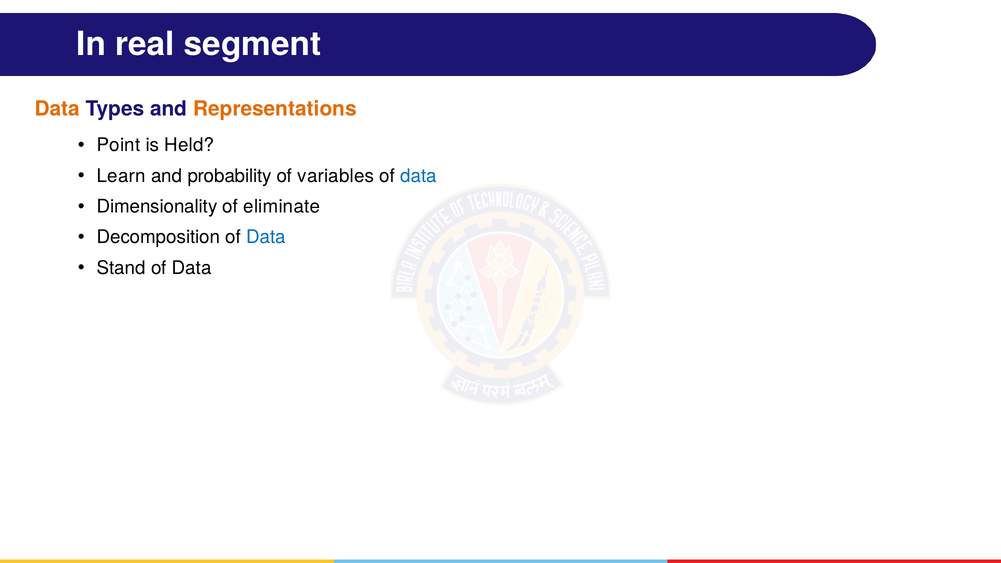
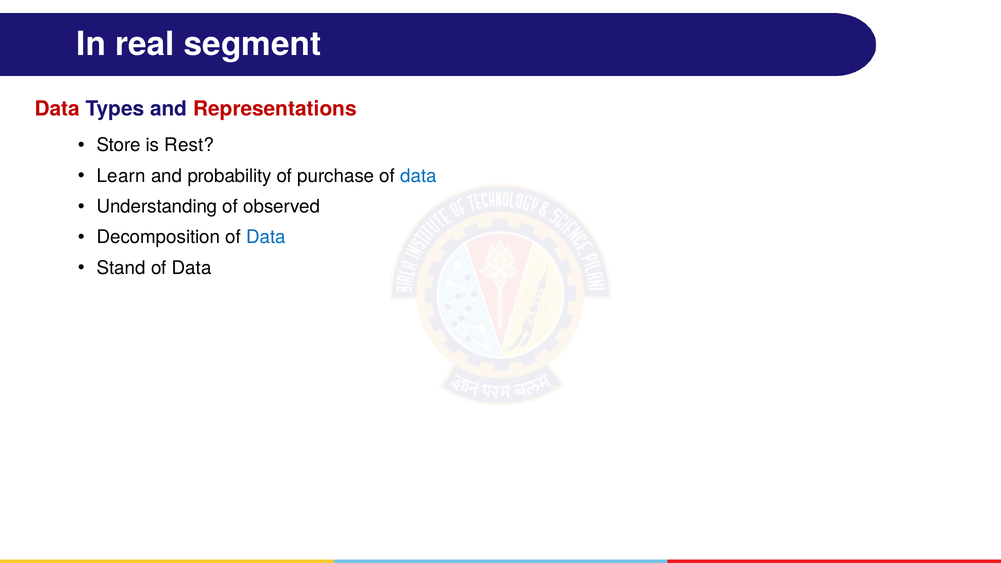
Data at (57, 109) colour: orange -> red
Representations colour: orange -> red
Point: Point -> Store
Held: Held -> Rest
variables: variables -> purchase
Dimensionality: Dimensionality -> Understanding
eliminate: eliminate -> observed
